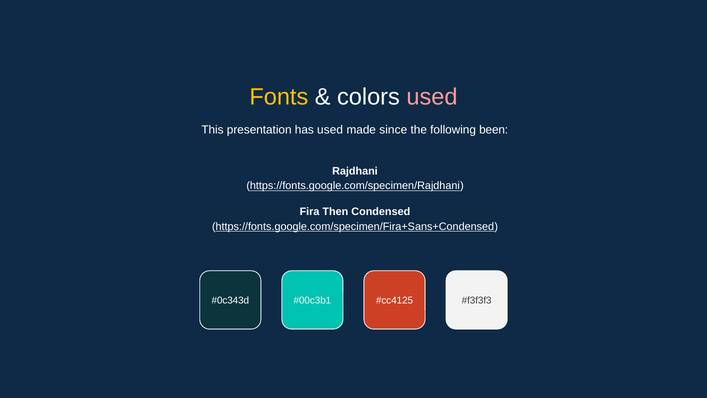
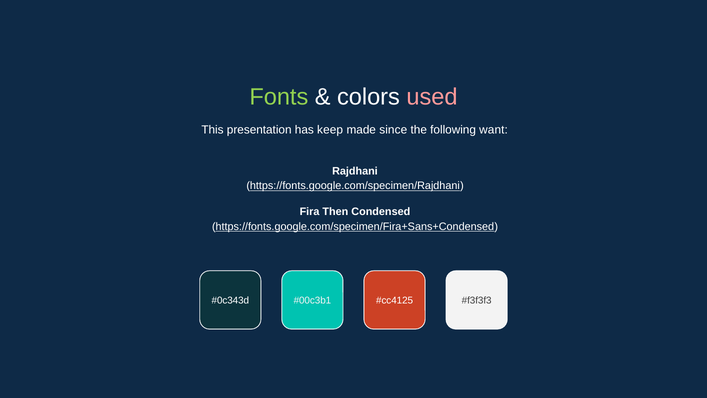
Fonts colour: yellow -> light green
has used: used -> keep
been: been -> want
